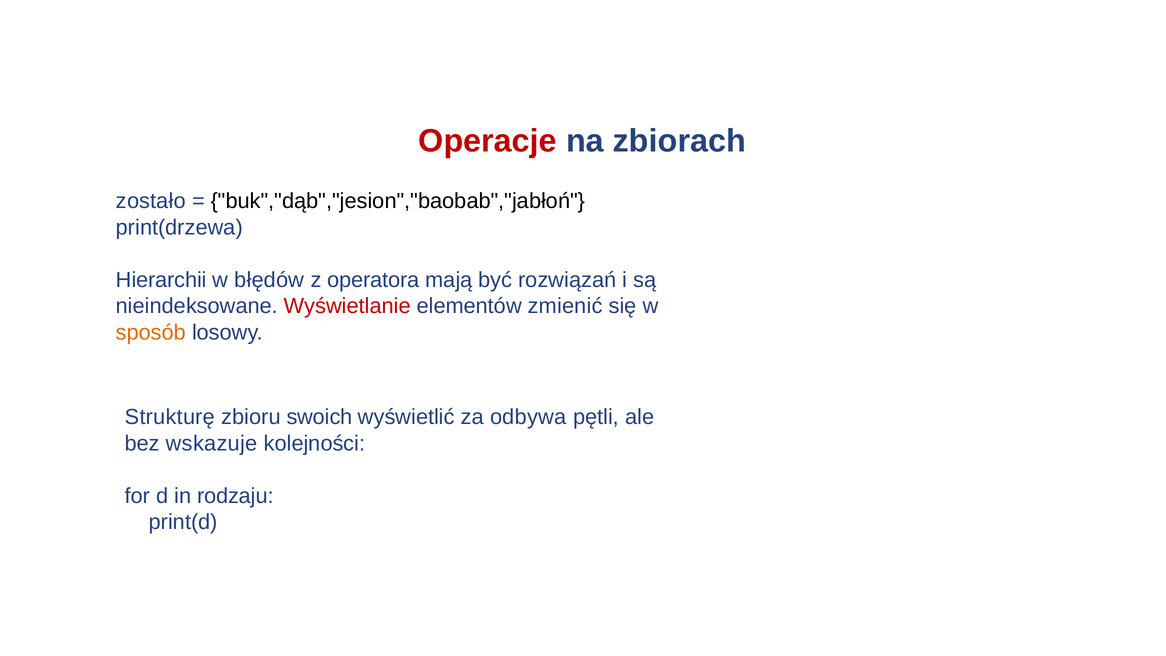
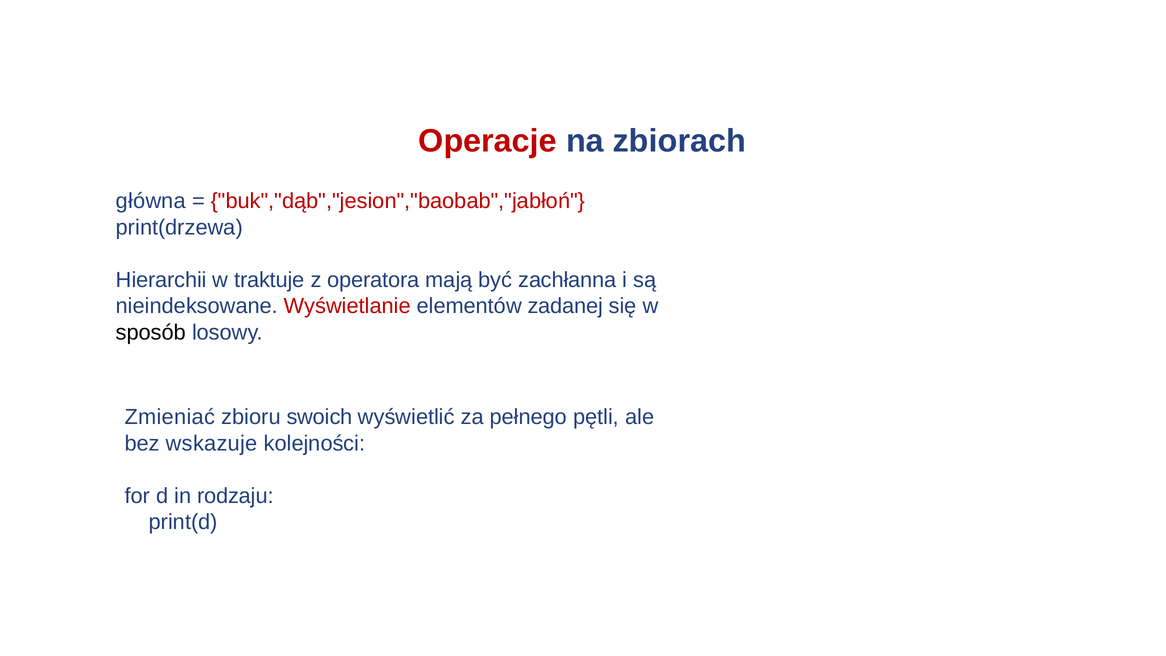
zostało: zostało -> główna
buk","dąb","jesion","baobab","jabłoń colour: black -> red
błędów: błędów -> traktuje
rozwiązań: rozwiązań -> zachłanna
zmienić: zmienić -> zadanej
sposób colour: orange -> black
Strukturę: Strukturę -> Zmieniać
odbywa: odbywa -> pełnego
